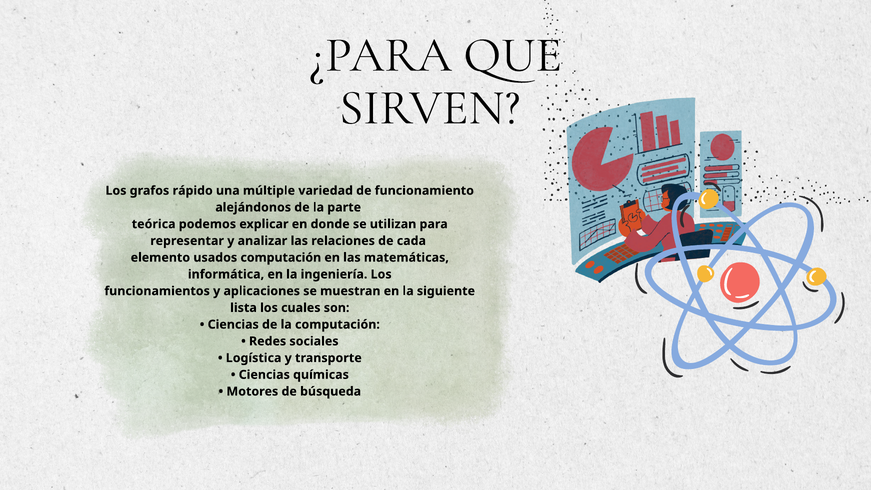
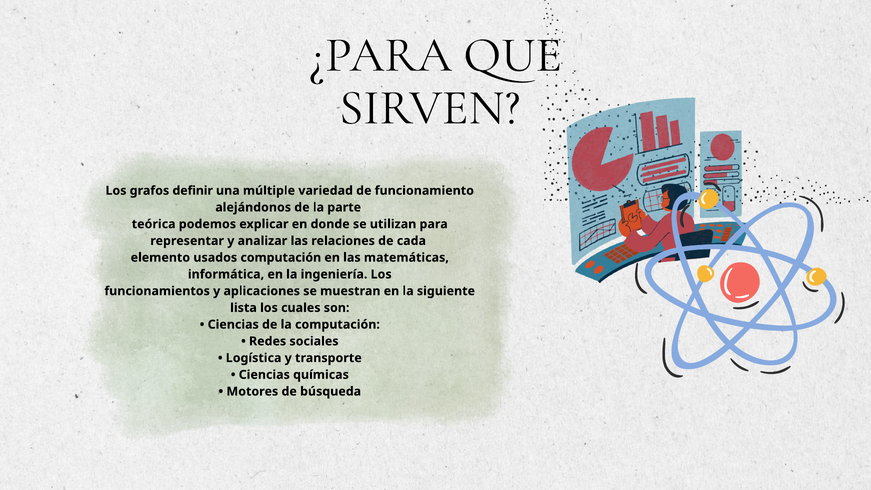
rápido: rápido -> definir
